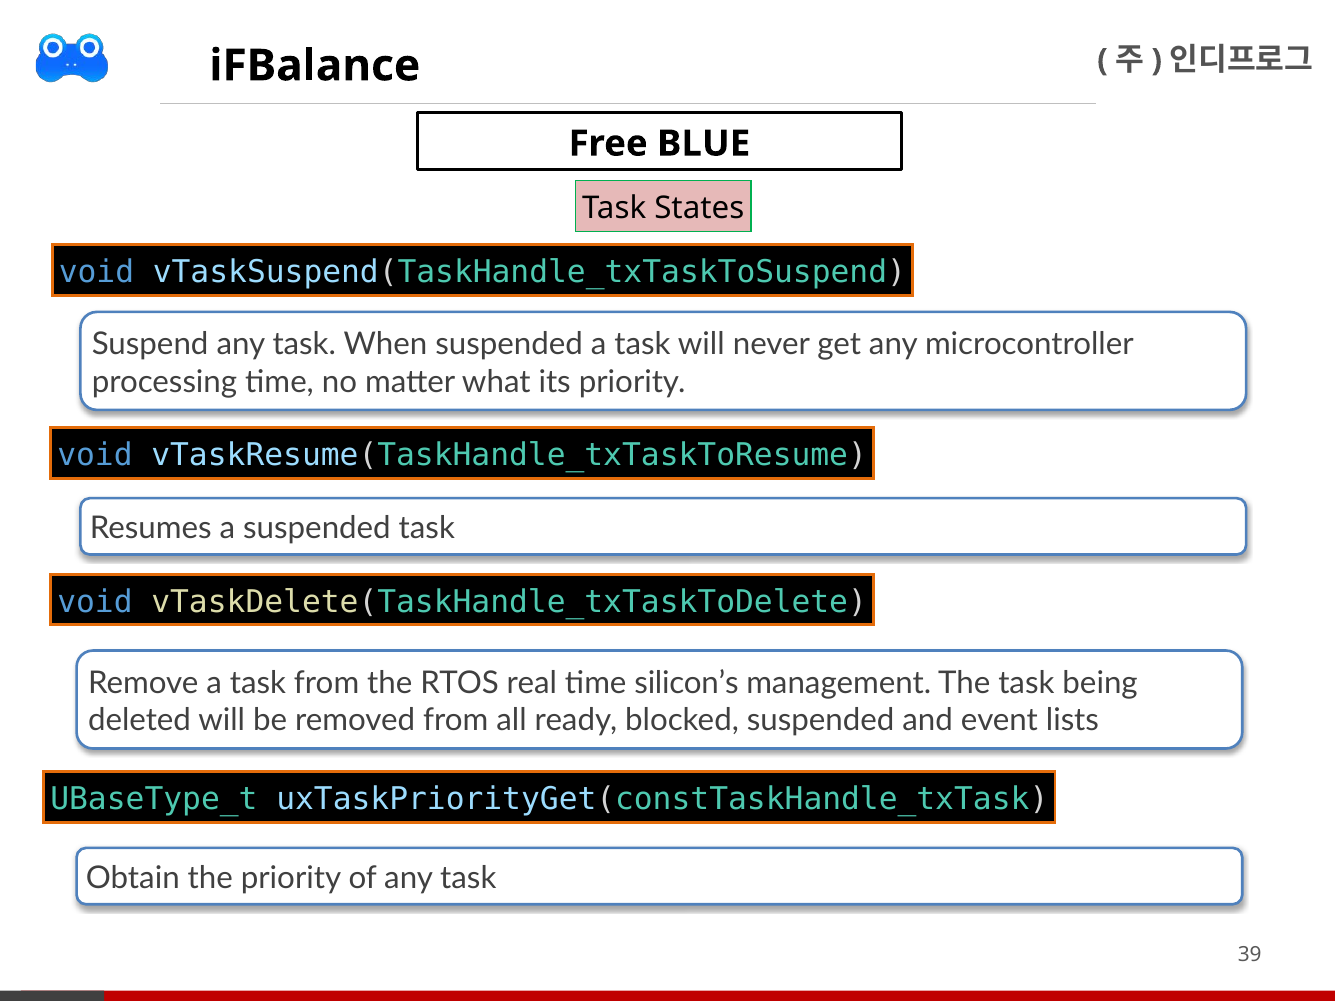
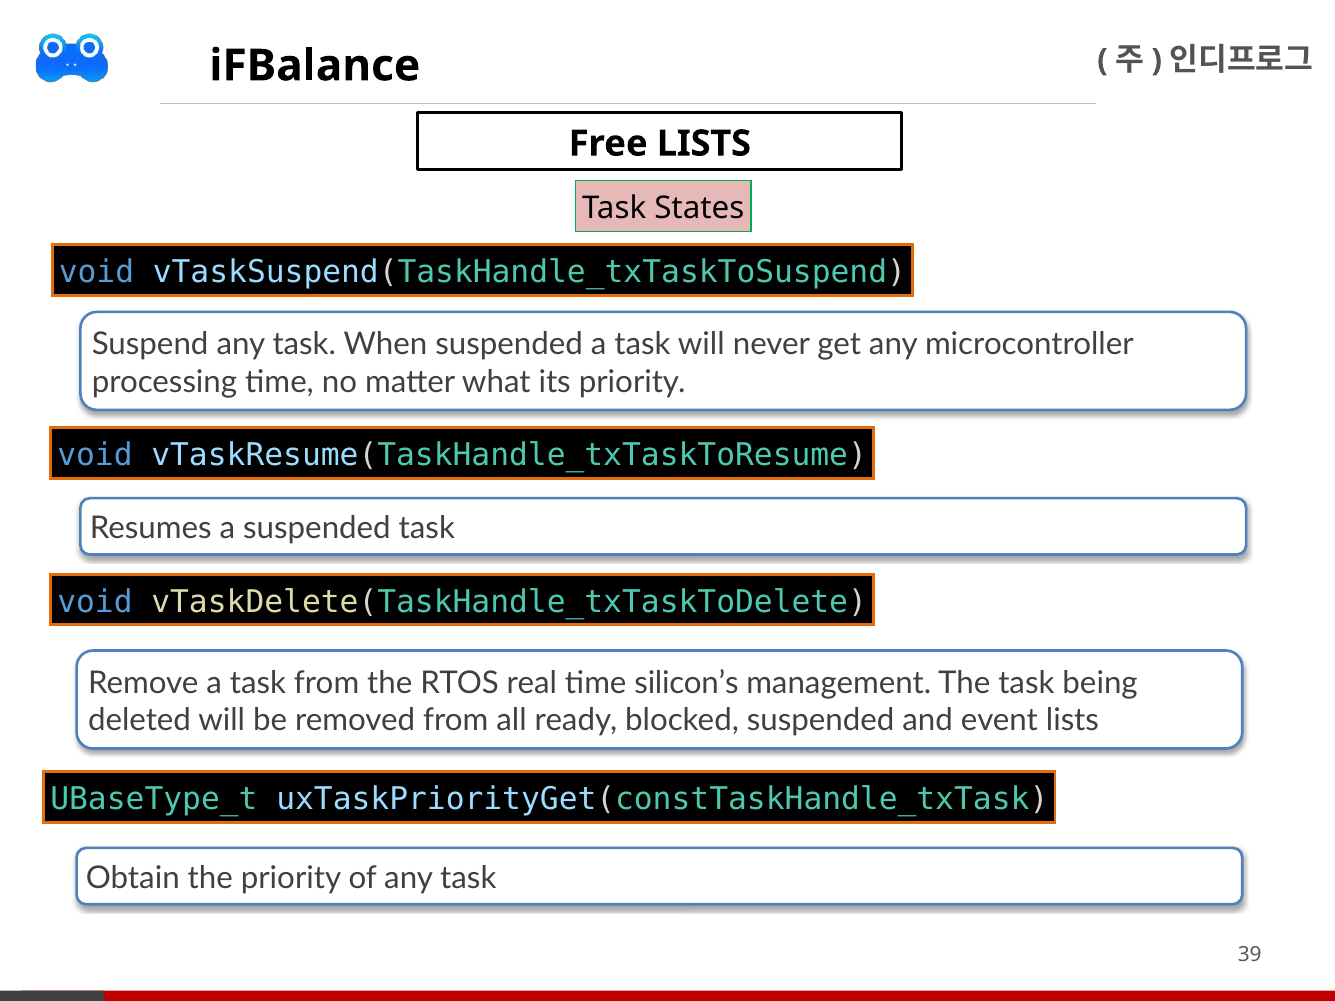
Free BLUE: BLUE -> LISTS
